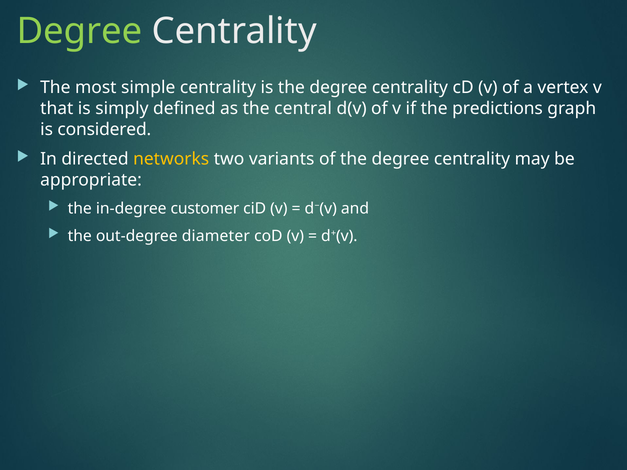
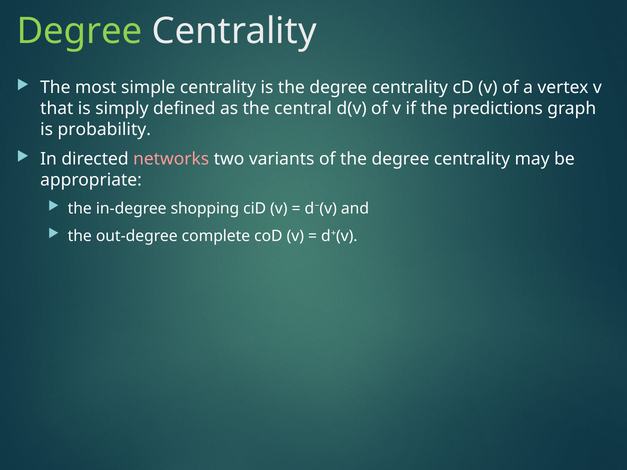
considered: considered -> probability
networks colour: yellow -> pink
customer: customer -> shopping
diameter: diameter -> complete
